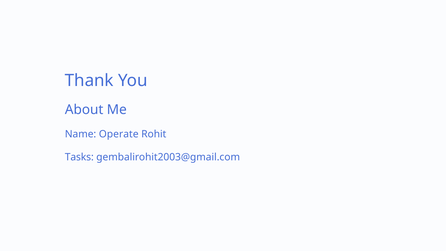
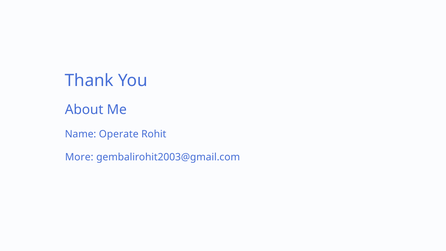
Tasks: Tasks -> More
